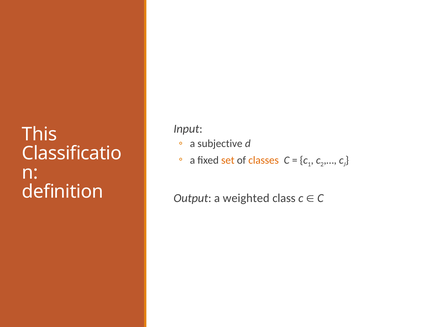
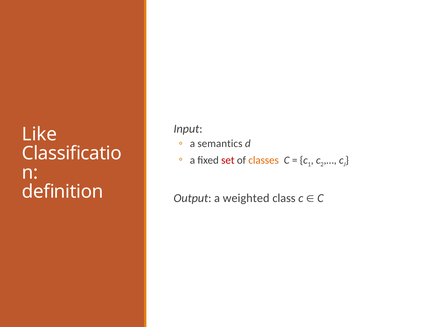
This: This -> Like
subjective: subjective -> semantics
set colour: orange -> red
